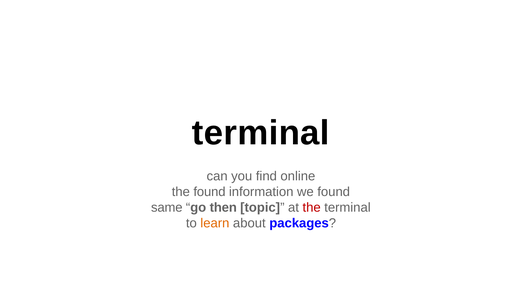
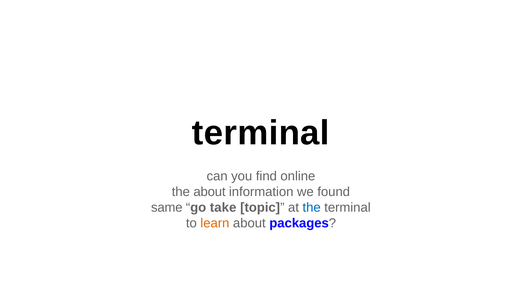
the found: found -> about
then: then -> take
the at (312, 207) colour: red -> blue
